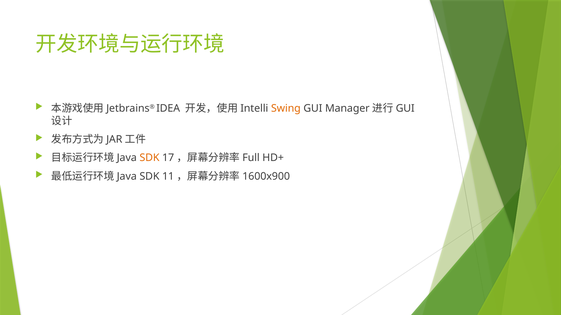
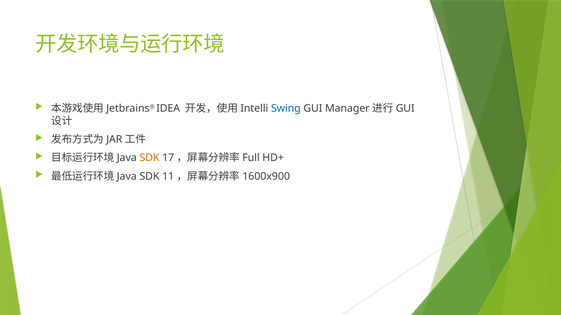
Swing colour: orange -> blue
